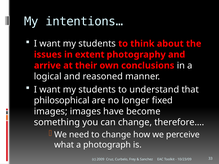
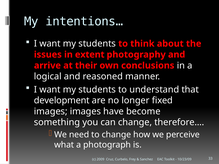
philosophical: philosophical -> development
